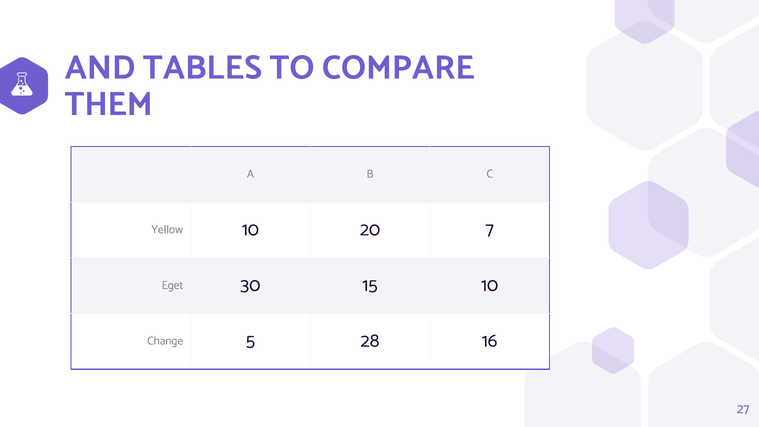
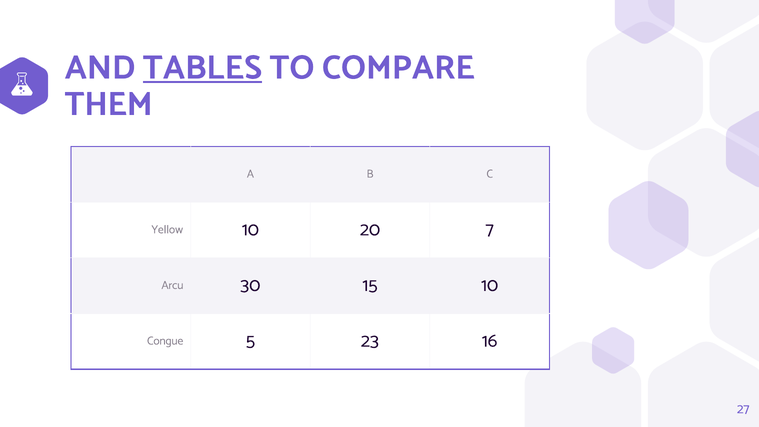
TABLES underline: none -> present
Eget: Eget -> Arcu
Change: Change -> Congue
28: 28 -> 23
